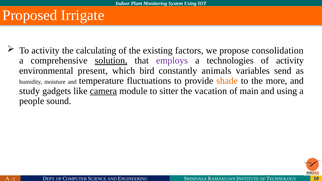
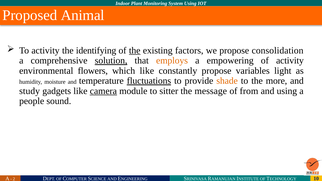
Irrigate: Irrigate -> Animal
calculating: calculating -> identifying
the at (135, 51) underline: none -> present
employs colour: purple -> orange
technologies: technologies -> empowering
present: present -> flowers
which bird: bird -> like
constantly animals: animals -> propose
send: send -> light
fluctuations underline: none -> present
vacation: vacation -> message
main: main -> from
